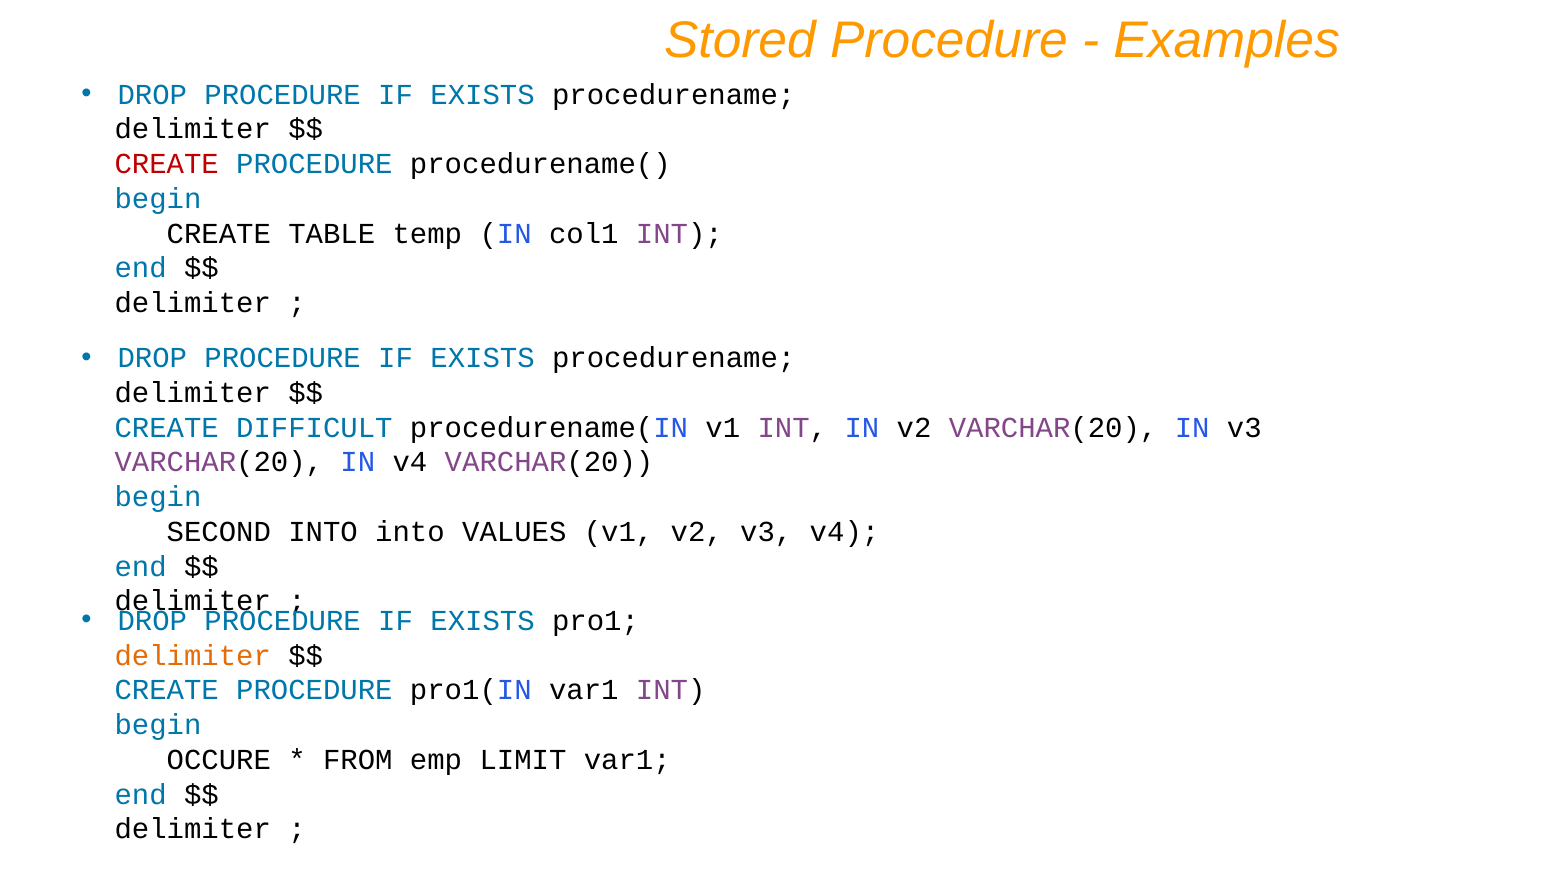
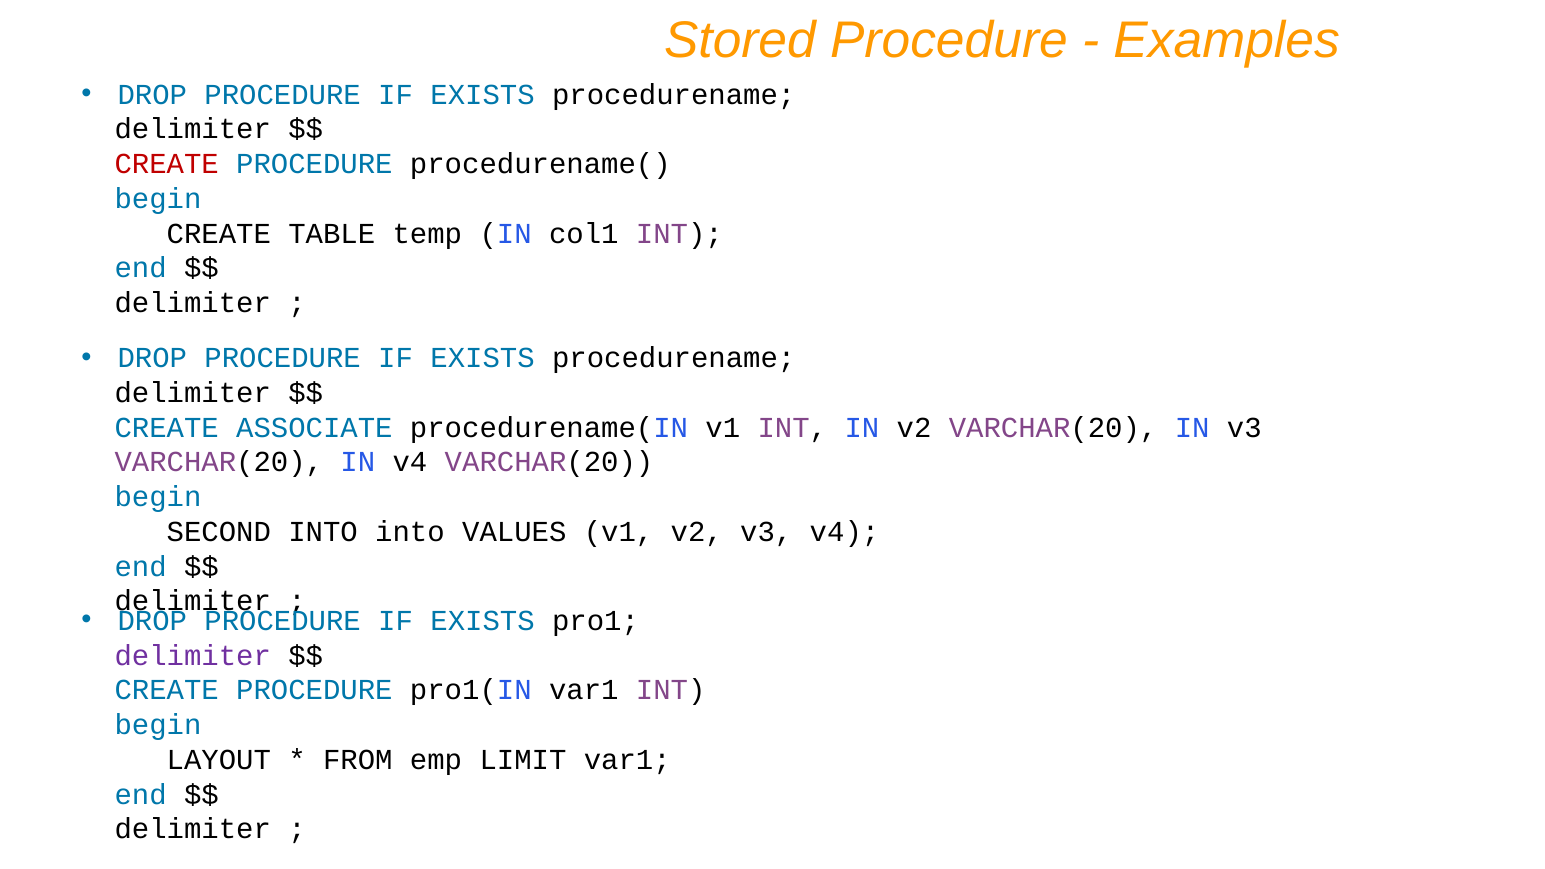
DIFFICULT: DIFFICULT -> ASSOCIATE
delimiter at (193, 655) colour: orange -> purple
OCCURE: OCCURE -> LAYOUT
